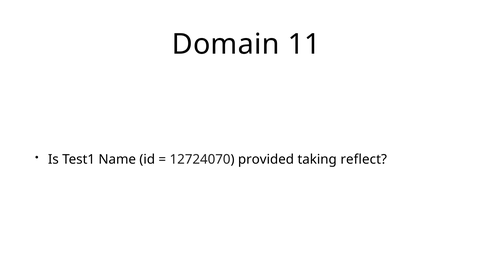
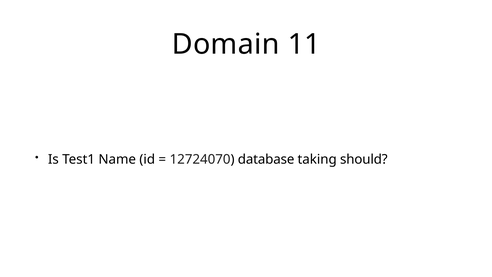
provided: provided -> database
reflect: reflect -> should
